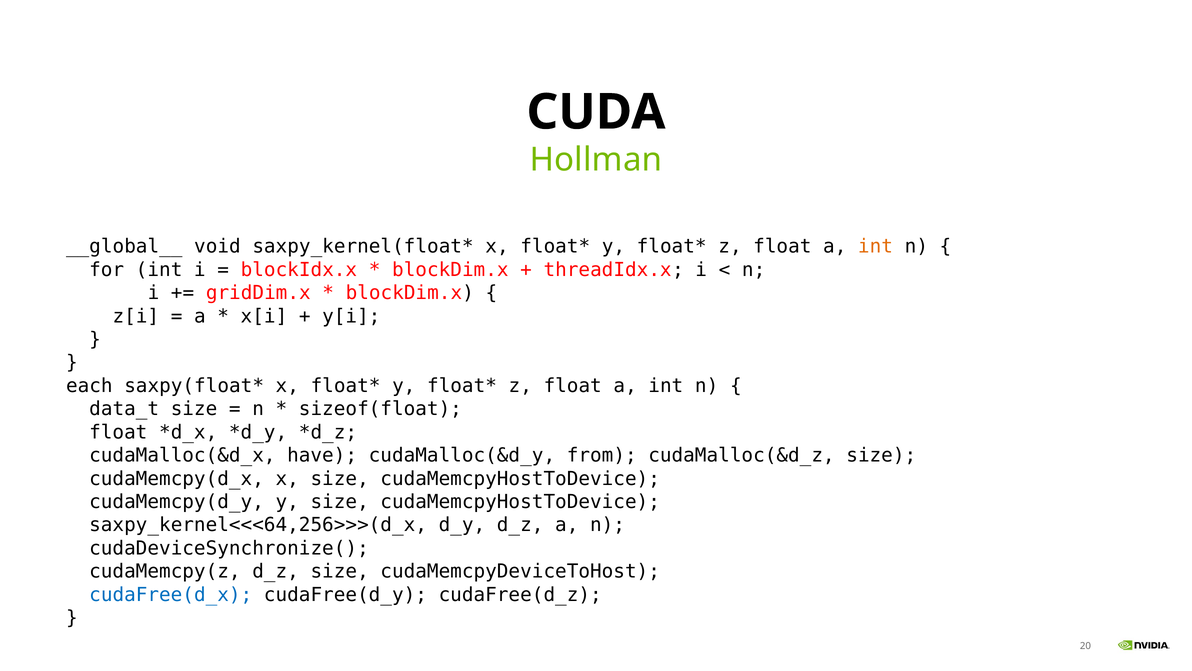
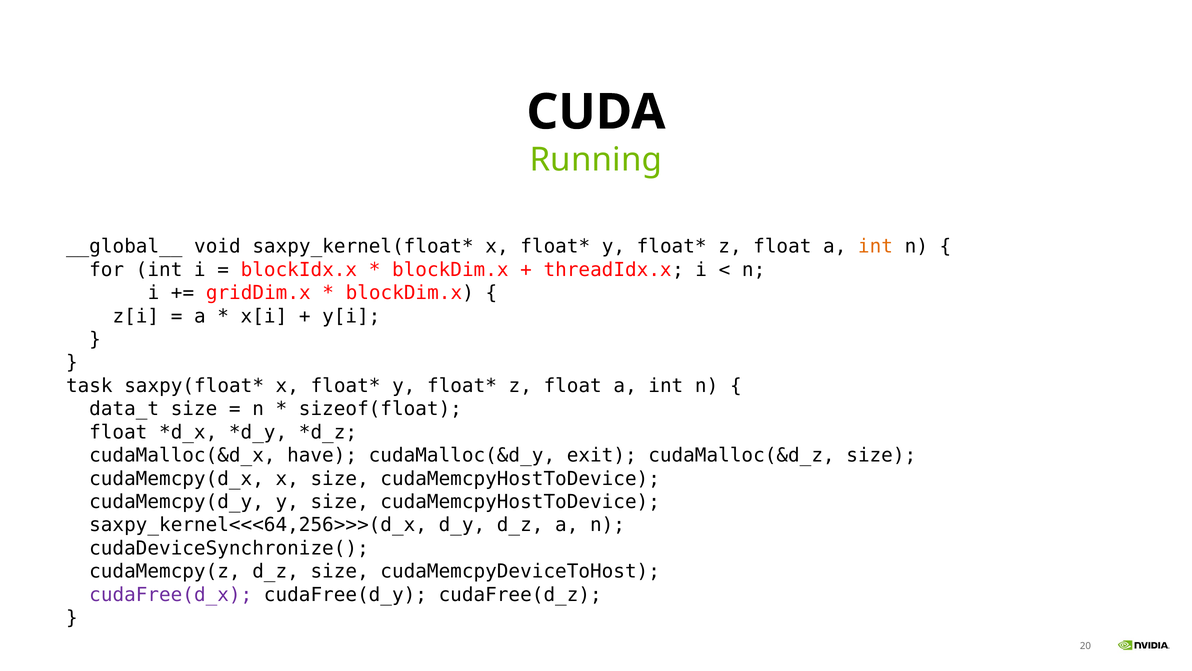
Hollman: Hollman -> Running
each: each -> task
from: from -> exit
cudaFree(d_x colour: blue -> purple
